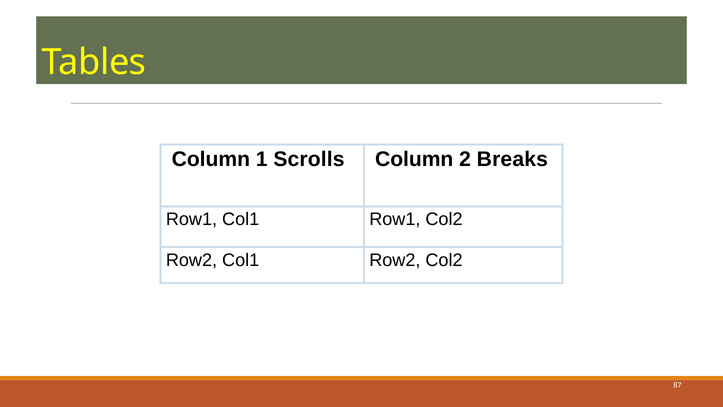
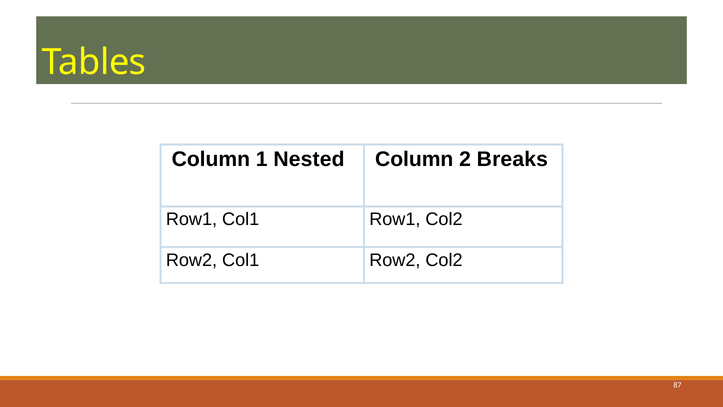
Scrolls: Scrolls -> Nested
